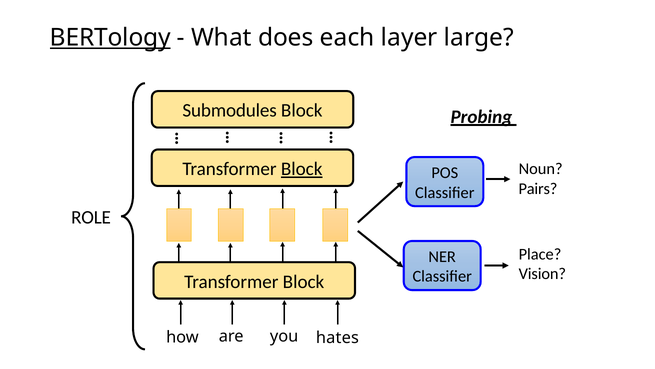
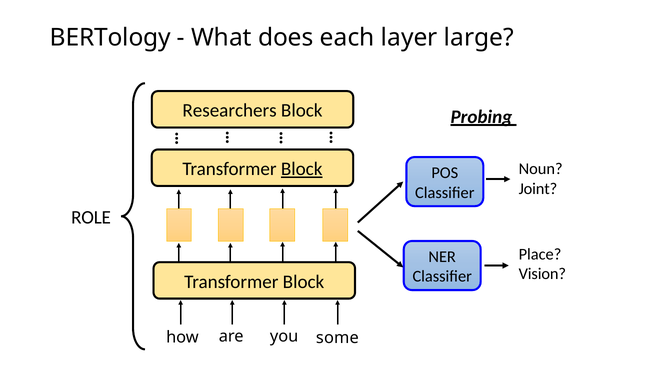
BERTology underline: present -> none
Submodules: Submodules -> Researchers
Pairs: Pairs -> Joint
hates: hates -> some
